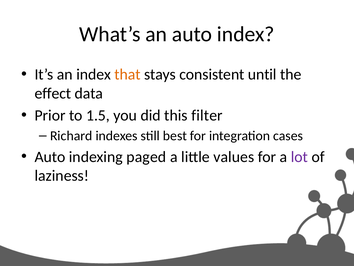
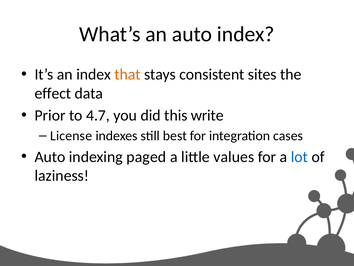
until: until -> sites
1.5: 1.5 -> 4.7
filter: filter -> write
Richard: Richard -> License
lot colour: purple -> blue
